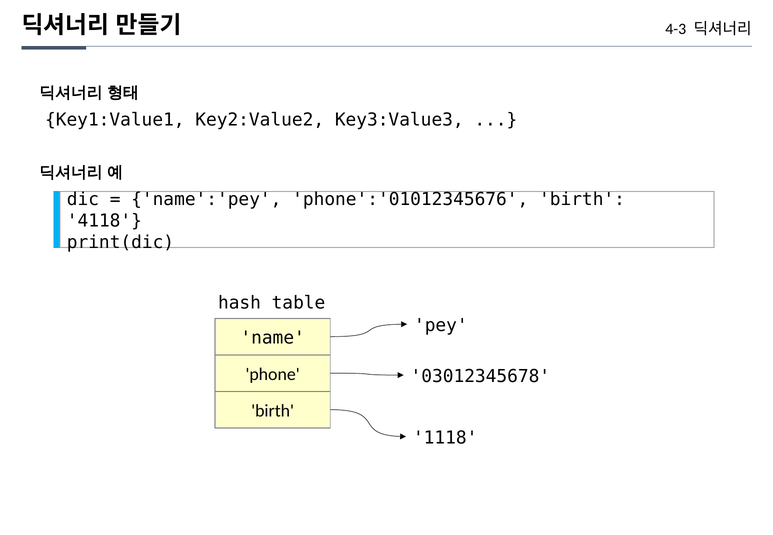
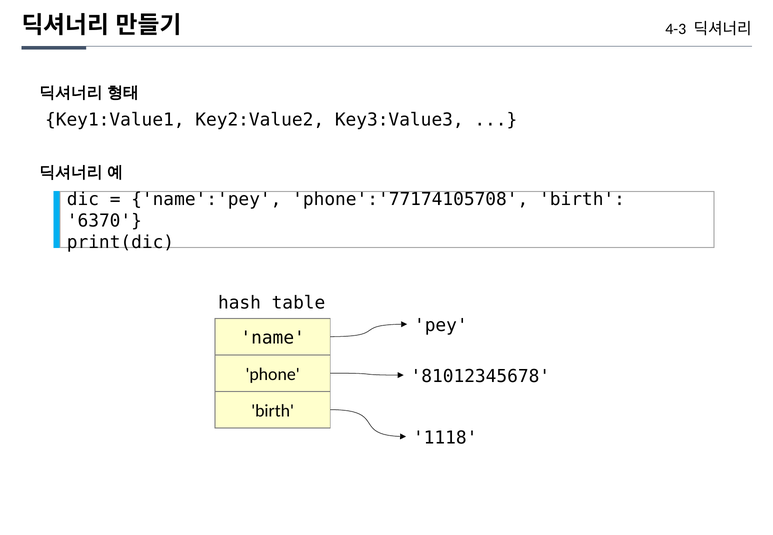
phone':'01012345676: phone':'01012345676 -> phone':'77174105708
4118: 4118 -> 6370
03012345678: 03012345678 -> 81012345678
